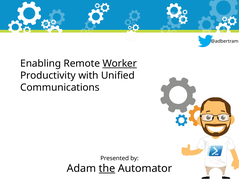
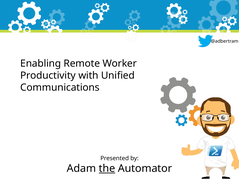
Worker underline: present -> none
